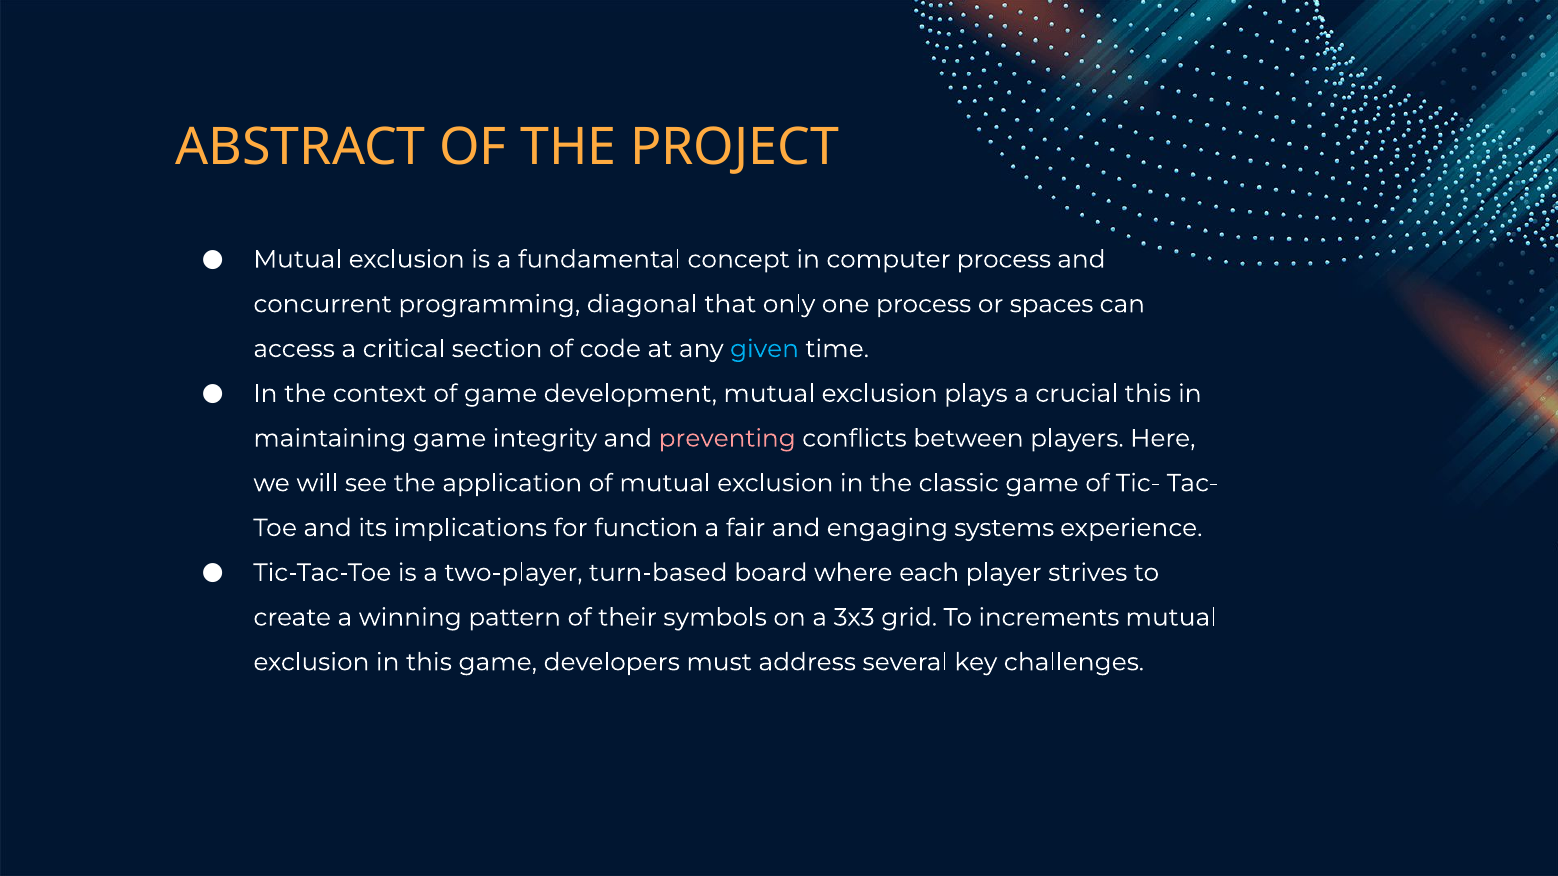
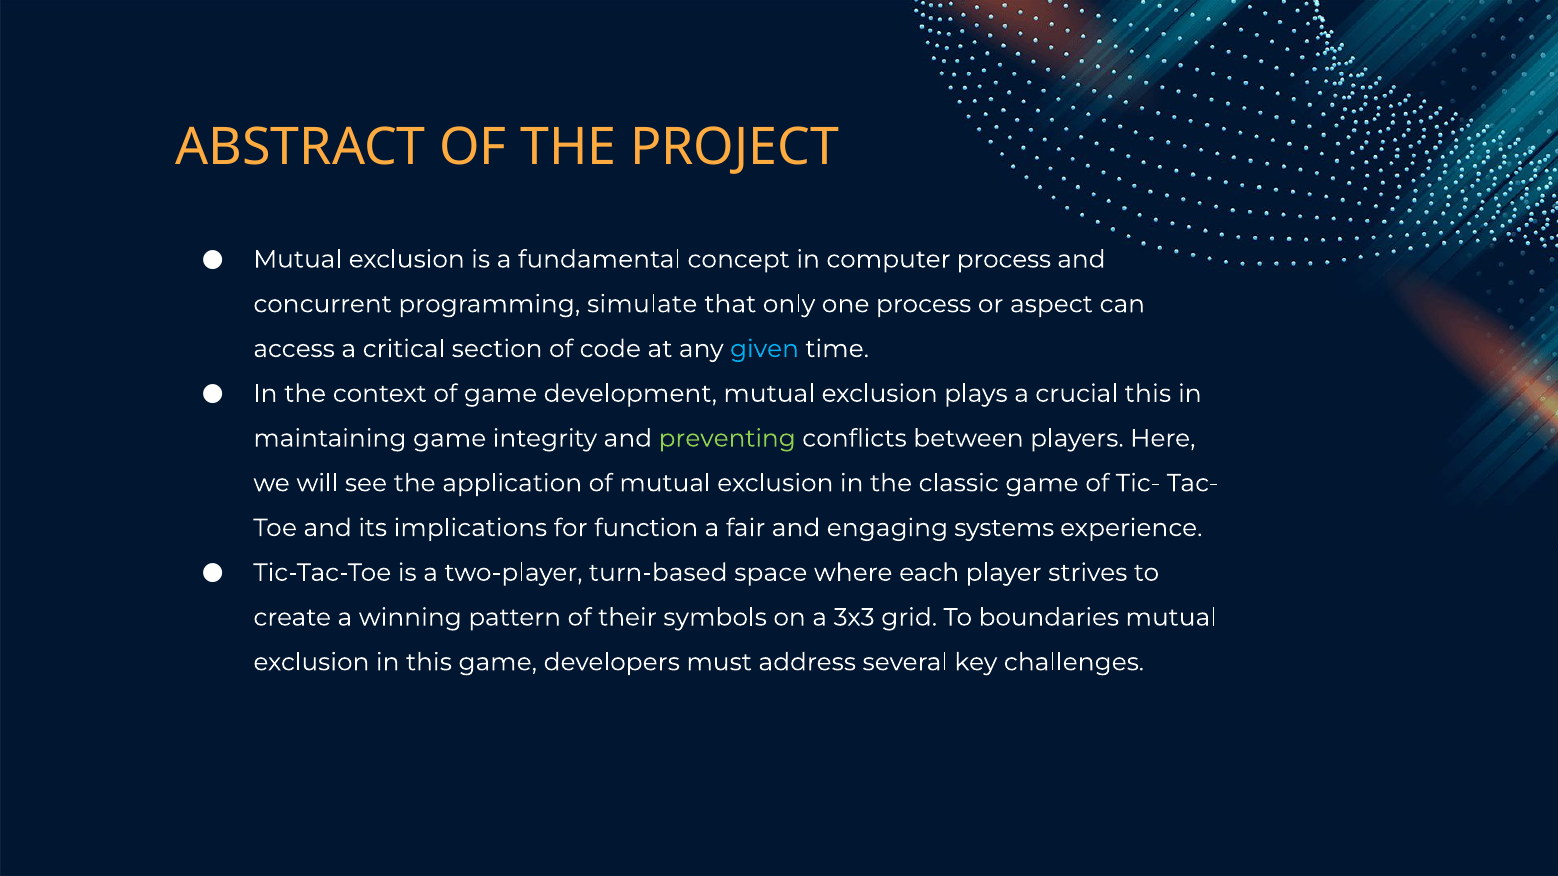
diagonal: diagonal -> simulate
spaces: spaces -> aspect
preventing colour: pink -> light green
board: board -> space
increments: increments -> boundaries
